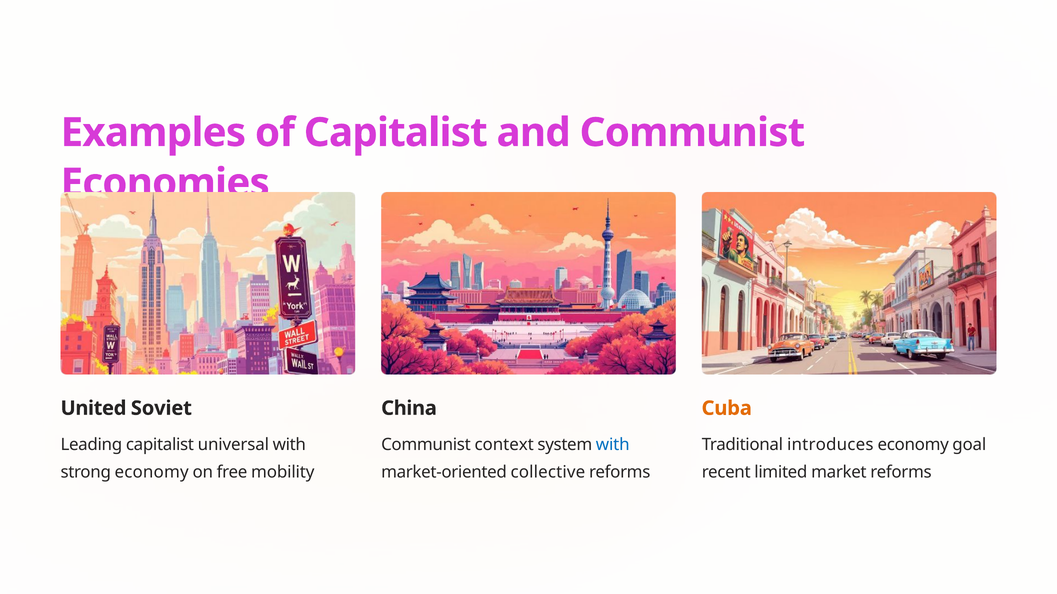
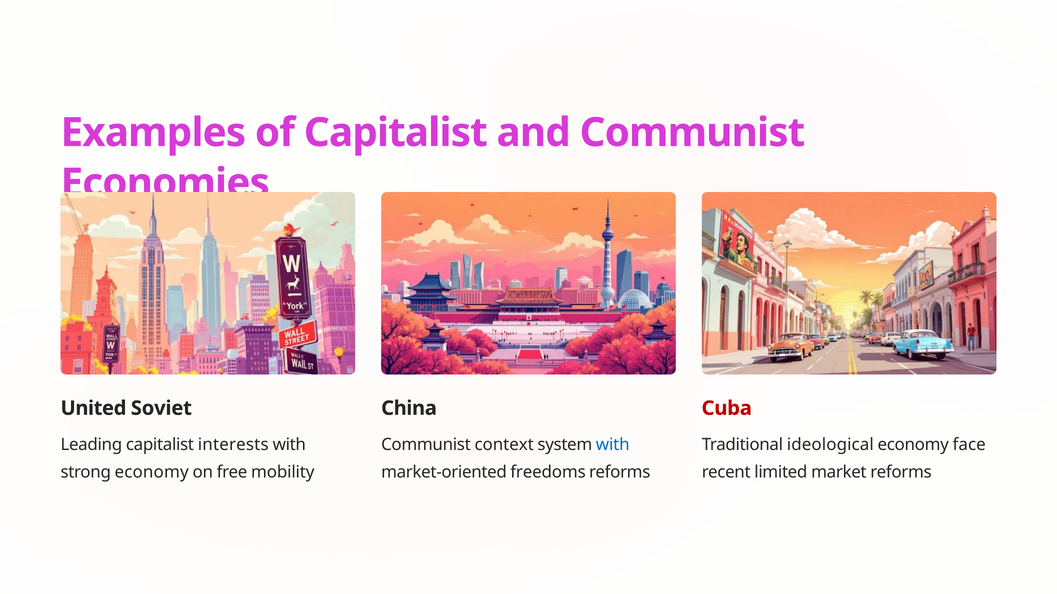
Cuba colour: orange -> red
universal: universal -> interests
introduces: introduces -> ideological
goal: goal -> face
collective: collective -> freedoms
